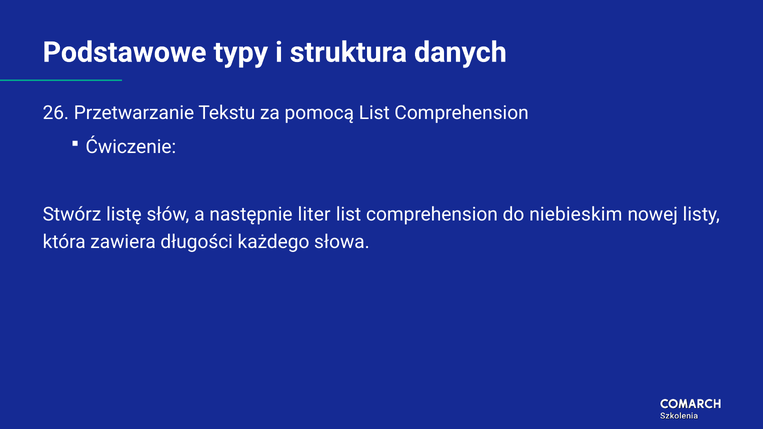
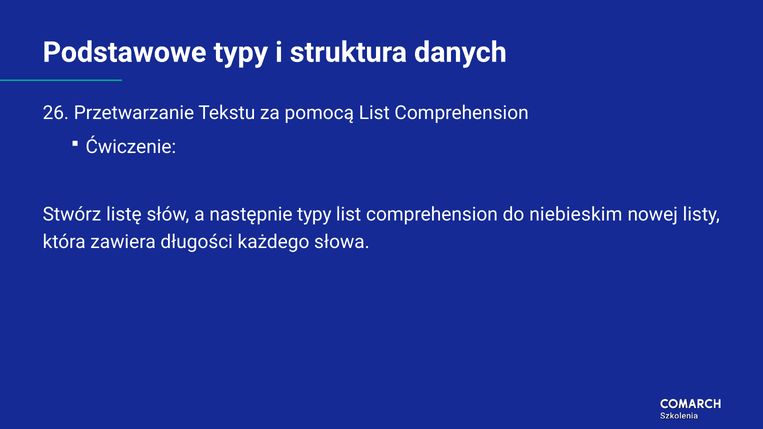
następnie liter: liter -> typy
